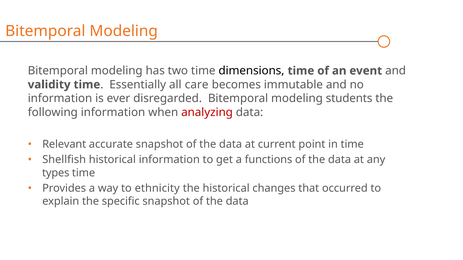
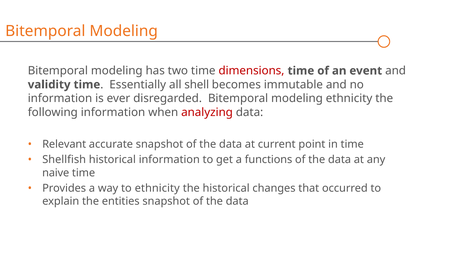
dimensions colour: black -> red
care: care -> shell
modeling students: students -> ethnicity
types: types -> naive
specific: specific -> entities
